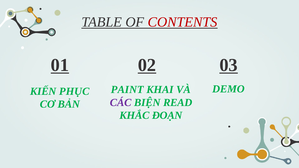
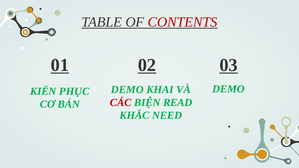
PAINT at (127, 90): PAINT -> DEMO
CÁC colour: purple -> red
ĐOẠN: ĐOẠN -> NEED
